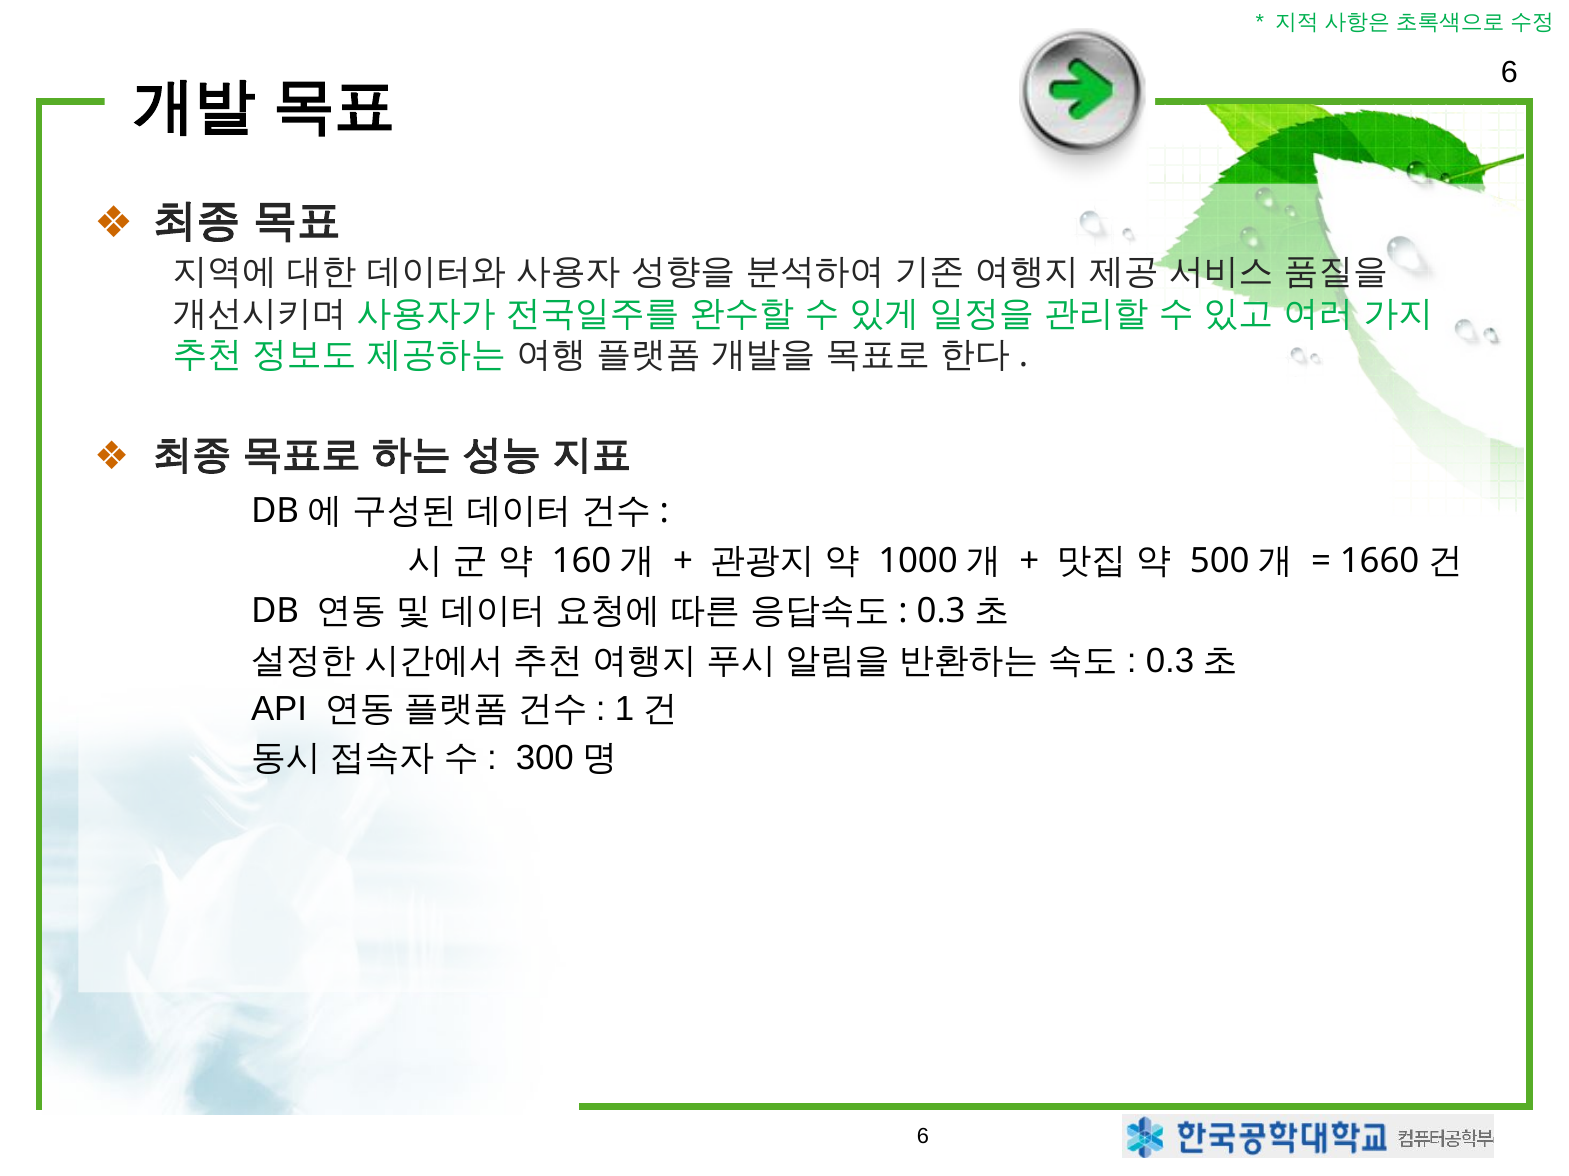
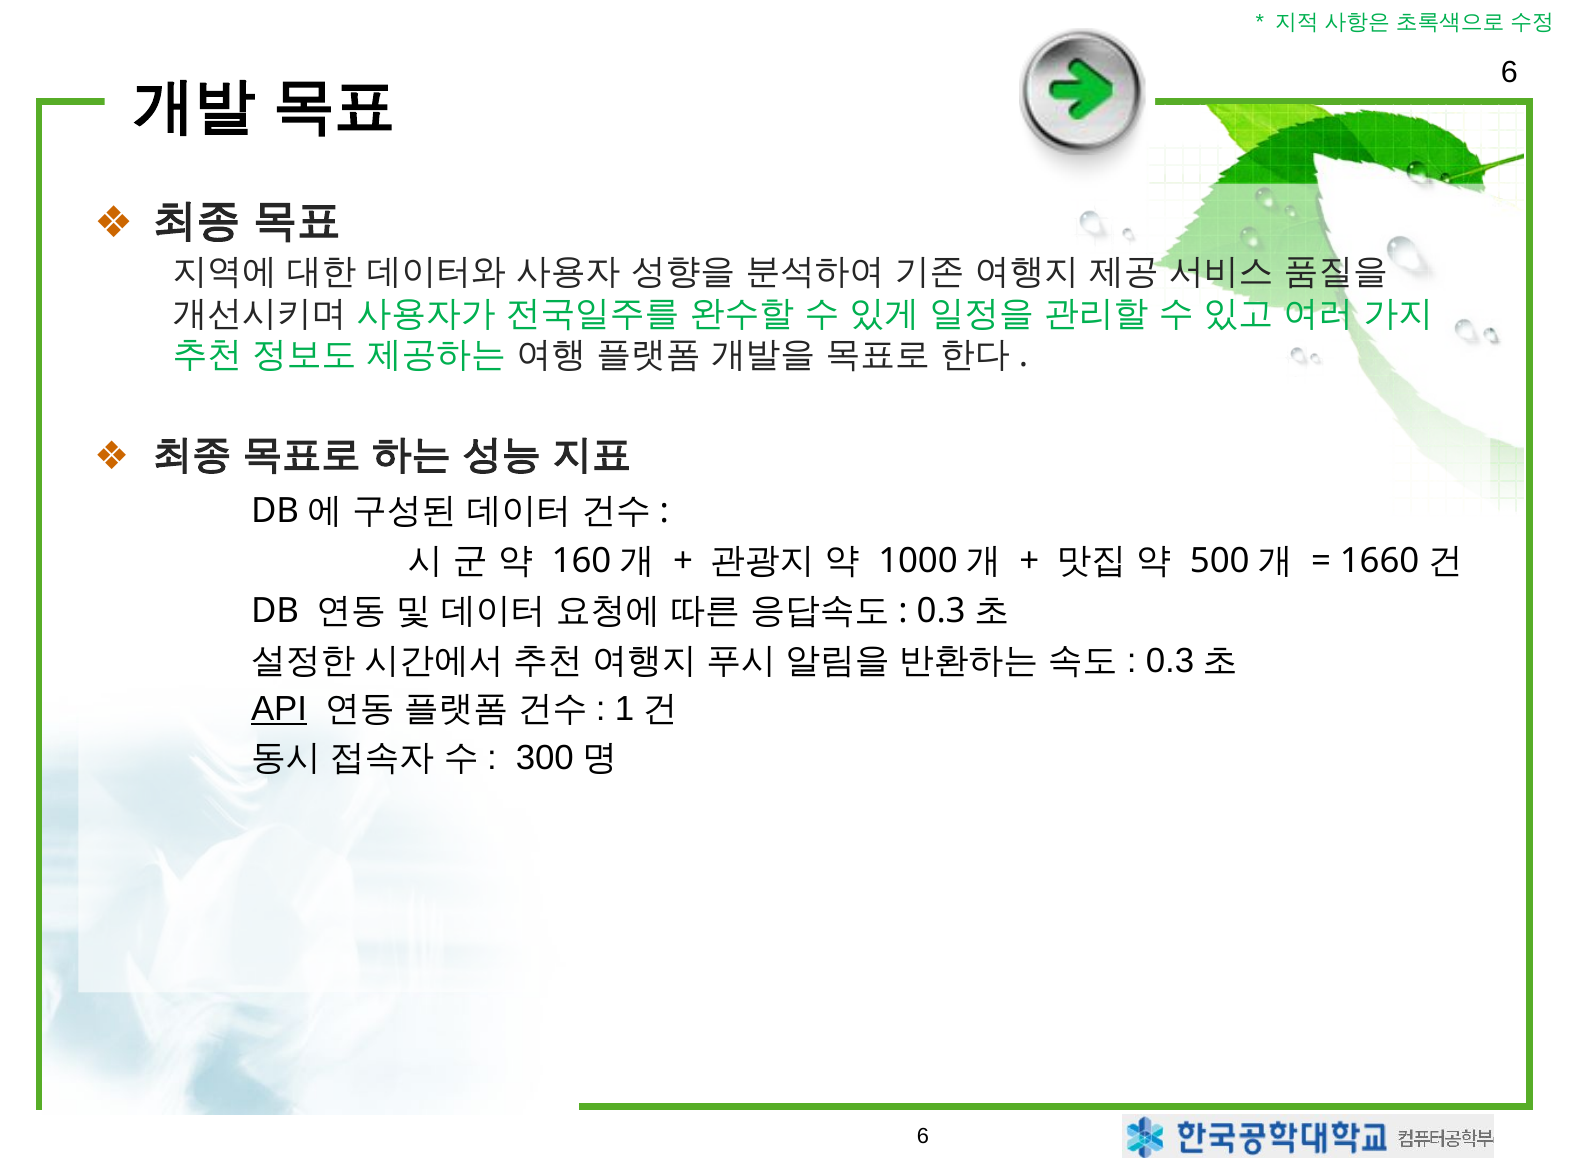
API underline: none -> present
